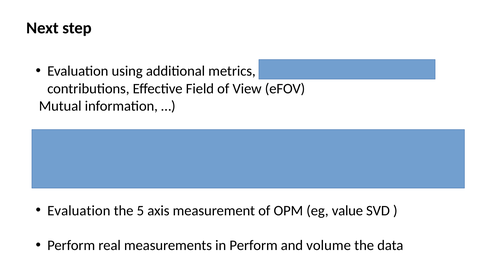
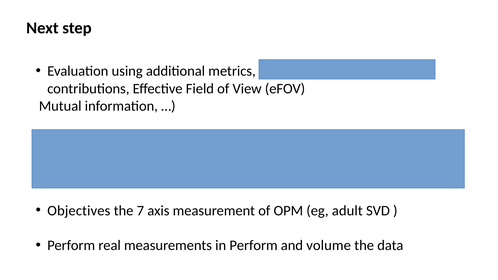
Evaluation at (79, 211): Evaluation -> Objectives
5: 5 -> 7
eg value: value -> adult
